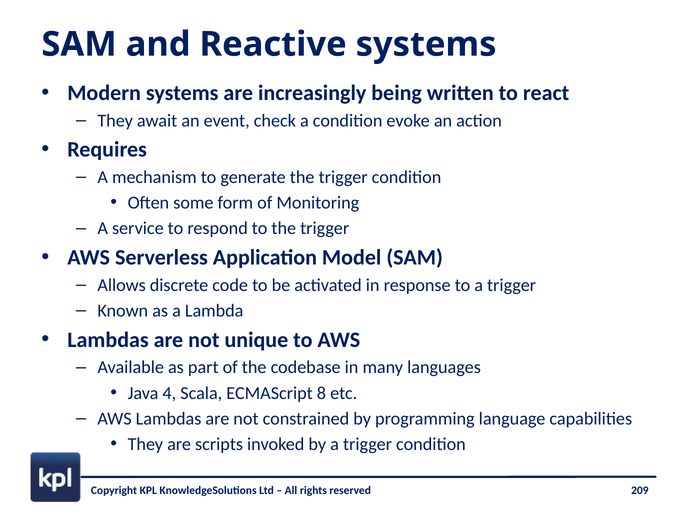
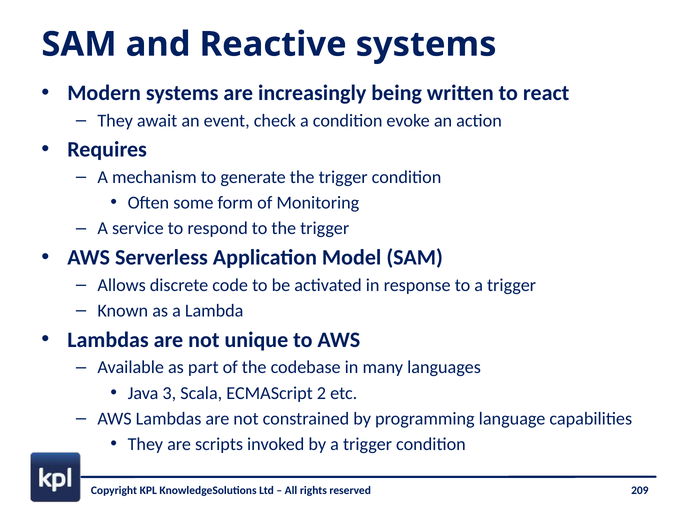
4: 4 -> 3
8: 8 -> 2
